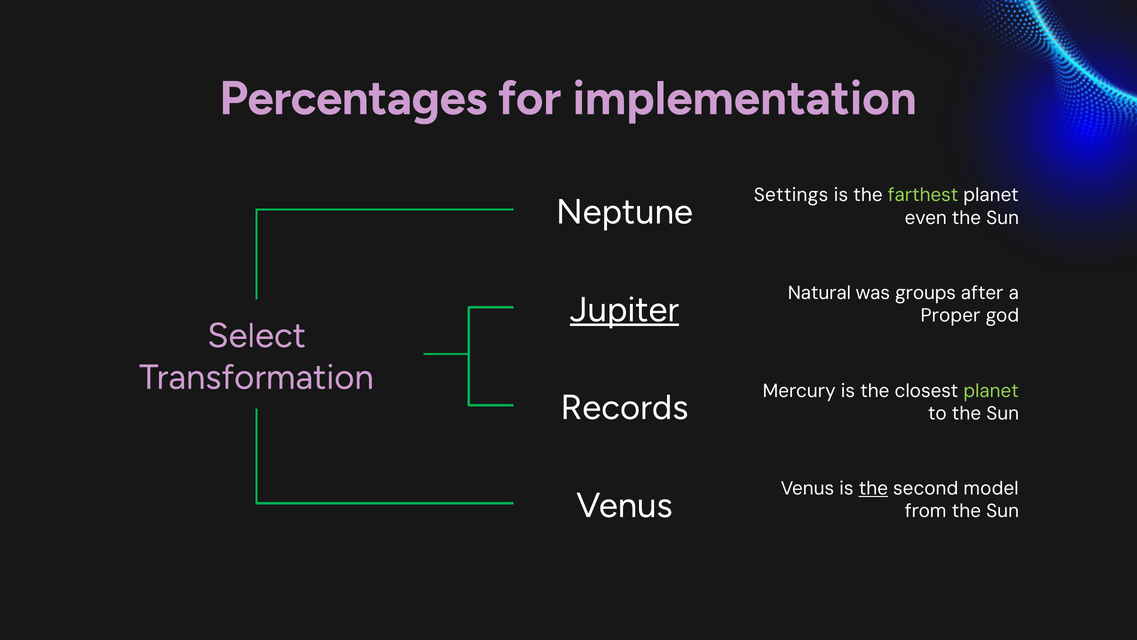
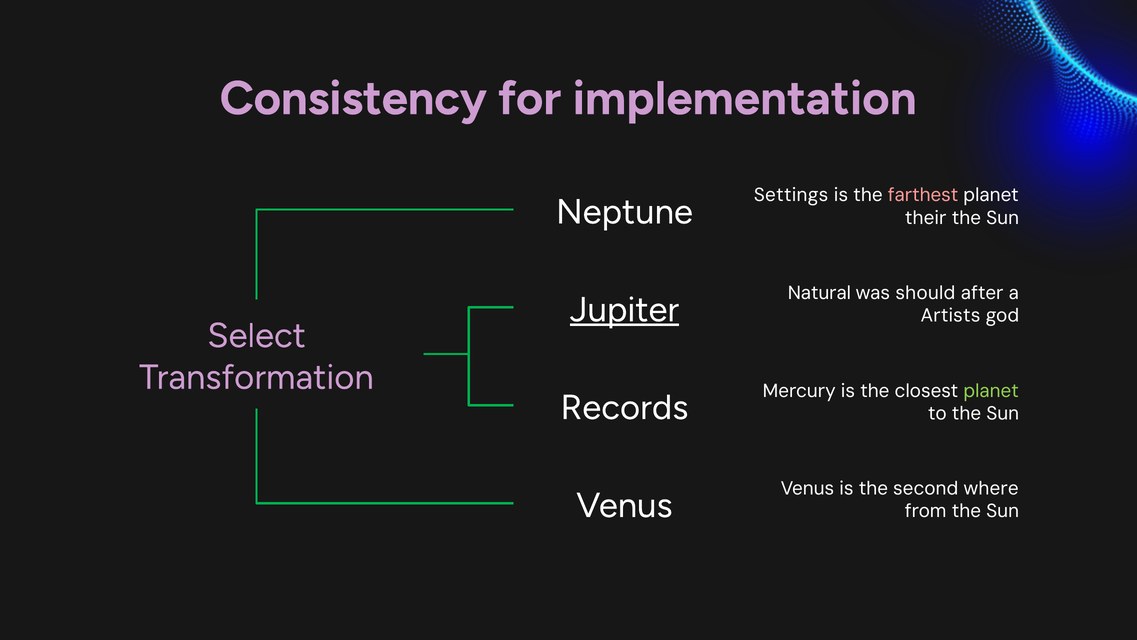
Percentages: Percentages -> Consistency
farthest colour: light green -> pink
even: even -> their
groups: groups -> should
Proper: Proper -> Artists
the at (873, 488) underline: present -> none
model: model -> where
